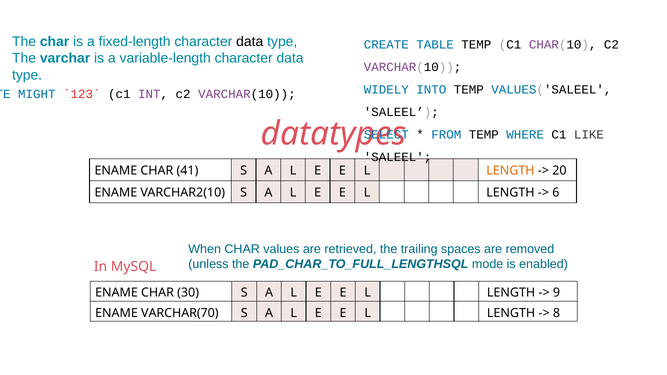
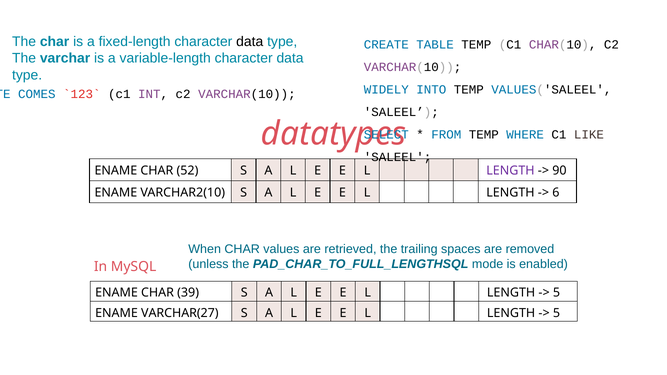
MIGHT: MIGHT -> COMES
41: 41 -> 52
LENGTH at (510, 171) colour: orange -> purple
20: 20 -> 90
30: 30 -> 39
9 at (556, 293): 9 -> 5
VARCHAR(70: VARCHAR(70 -> VARCHAR(27
8 at (556, 313): 8 -> 5
